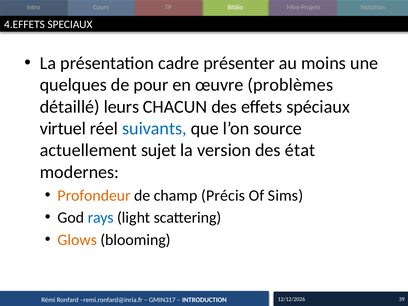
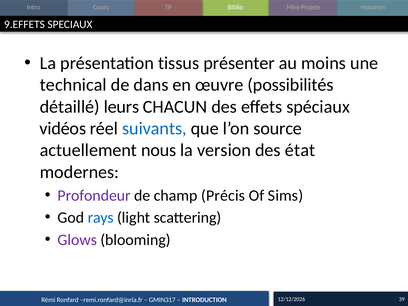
4.EFFETS: 4.EFFETS -> 9.EFFETS
cadre: cadre -> tissus
quelques: quelques -> technical
pour: pour -> dans
problèmes: problèmes -> possibilités
virtuel: virtuel -> vidéos
sujet: sujet -> nous
Profondeur colour: orange -> purple
Glows colour: orange -> purple
